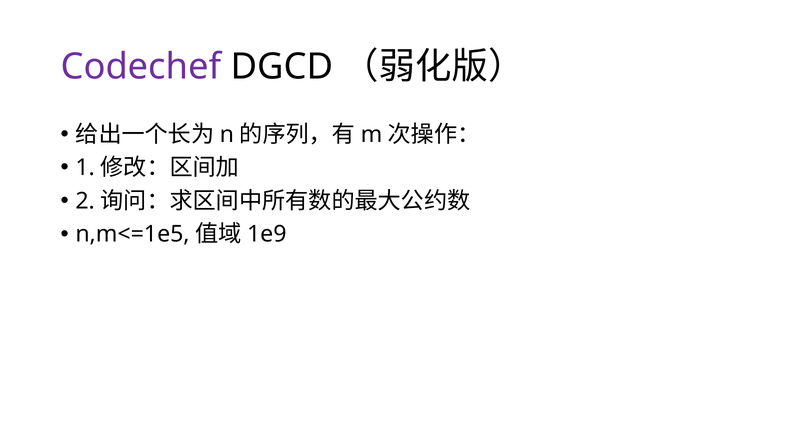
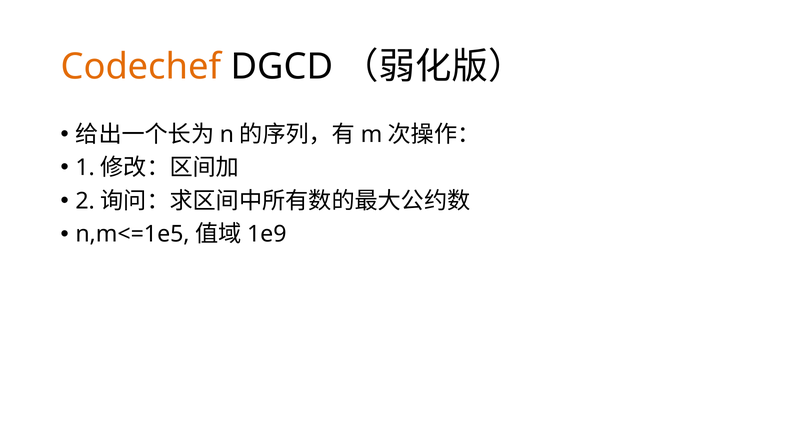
Codechef colour: purple -> orange
